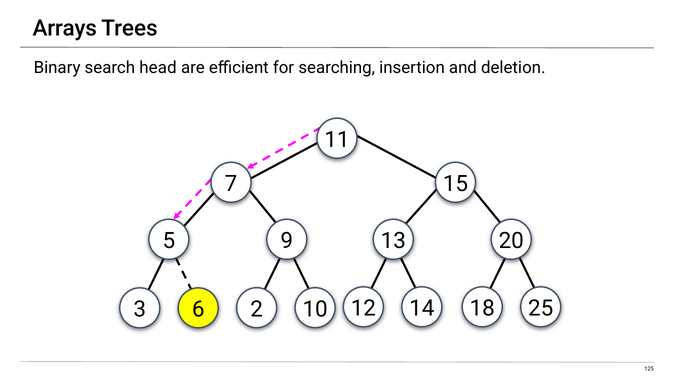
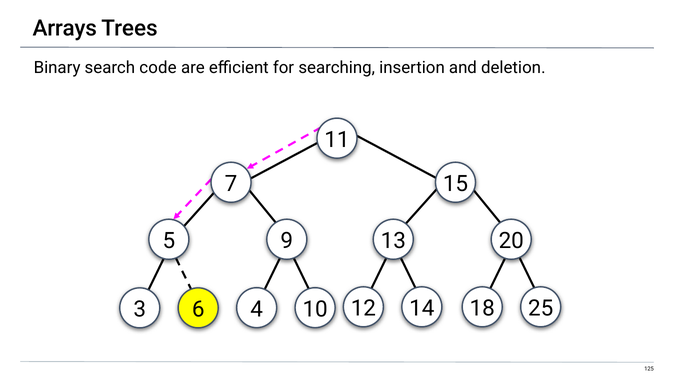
head: head -> code
2: 2 -> 4
